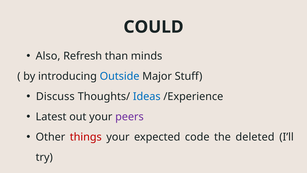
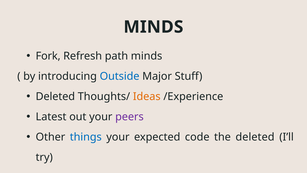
COULD at (153, 27): COULD -> MINDS
Also: Also -> Fork
than: than -> path
Discuss at (55, 96): Discuss -> Deleted
Ideas colour: blue -> orange
things colour: red -> blue
